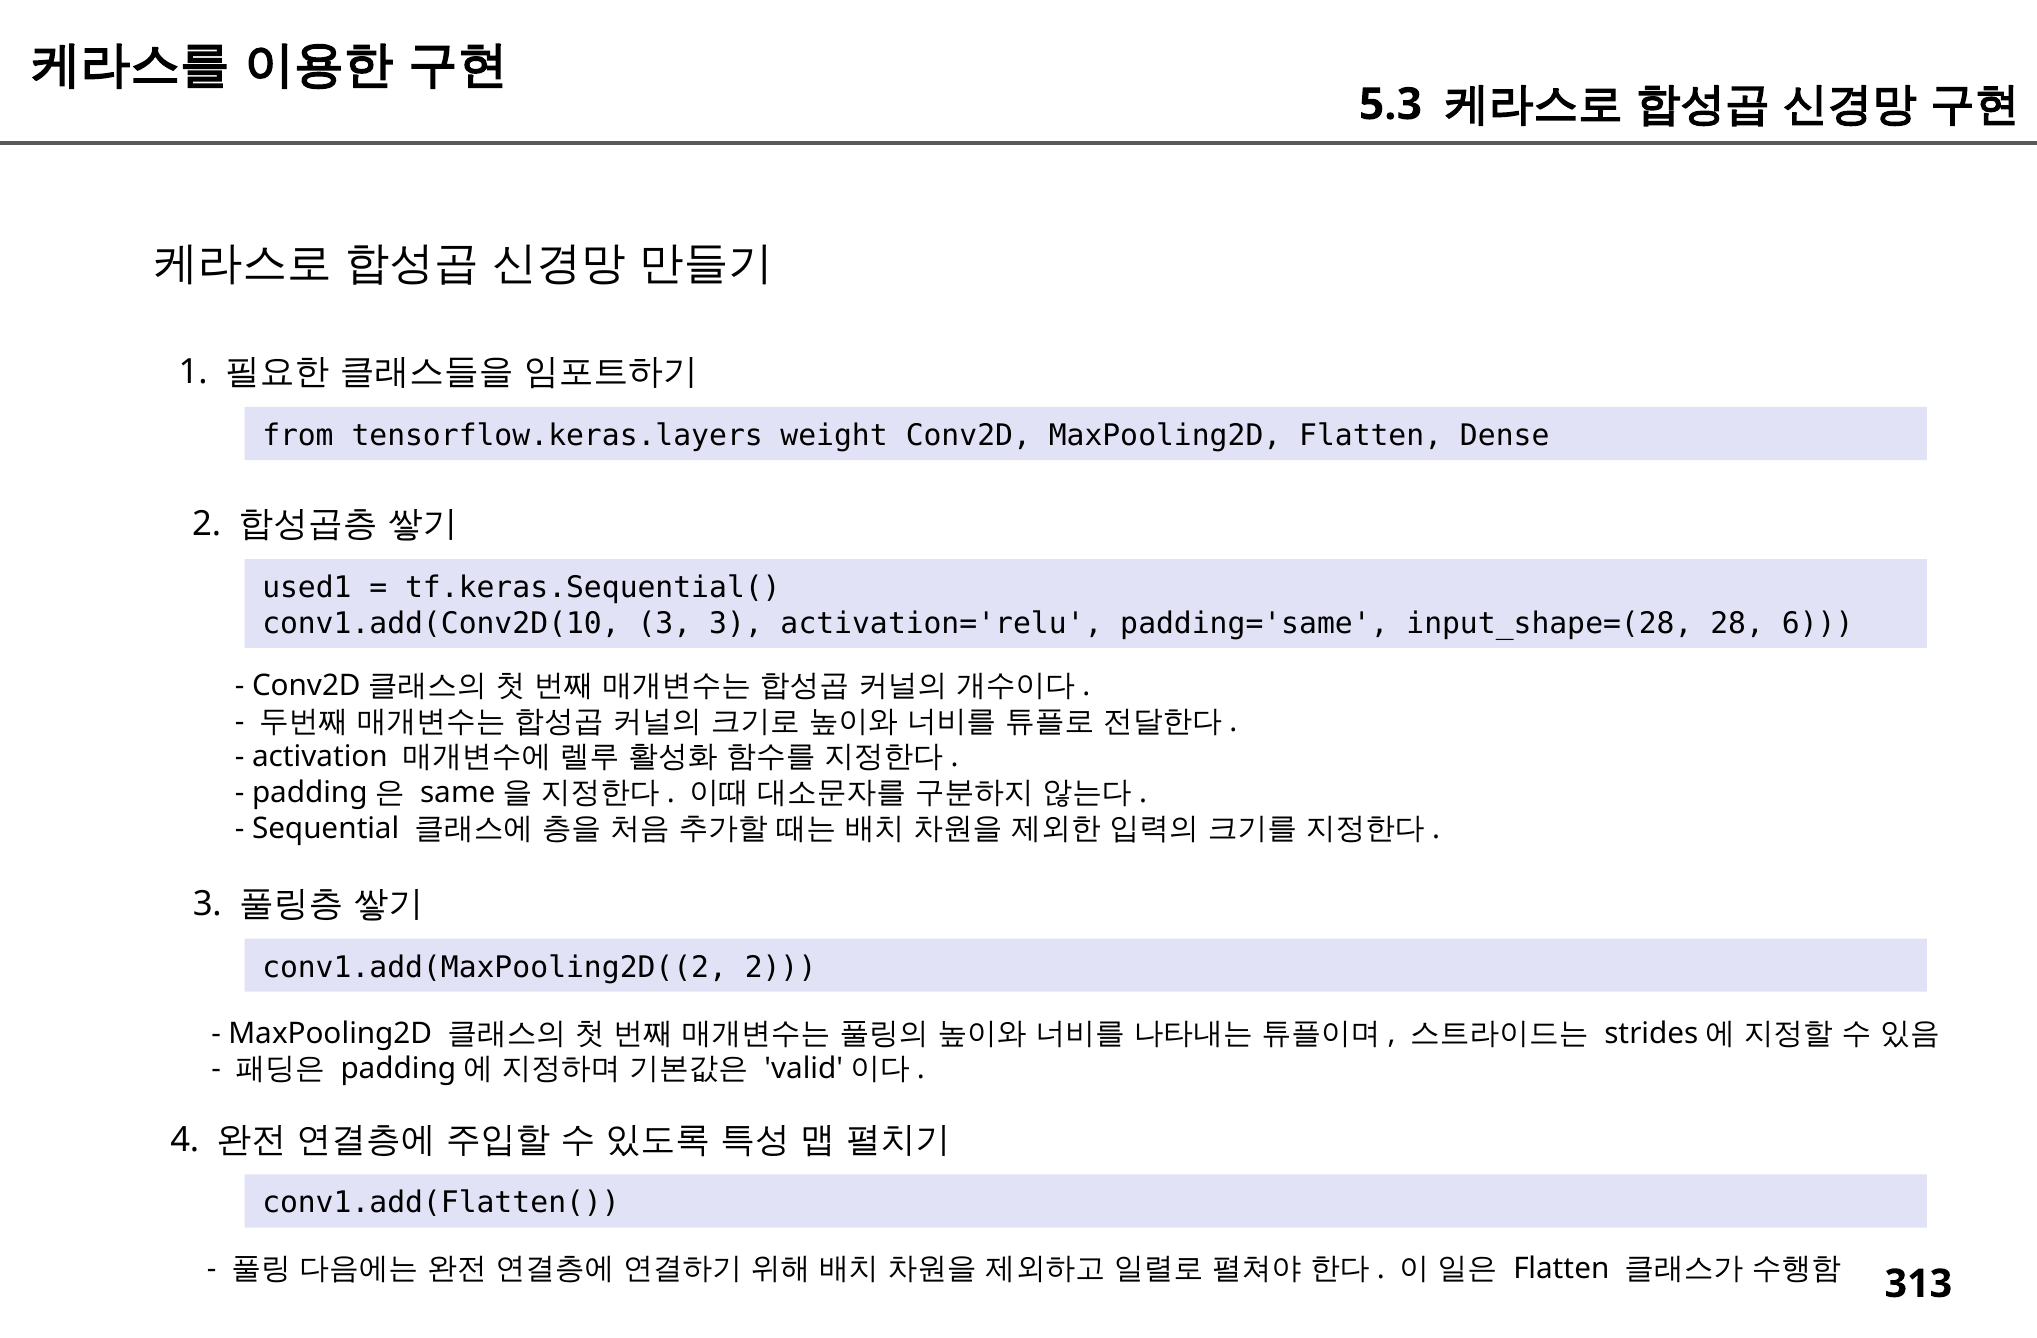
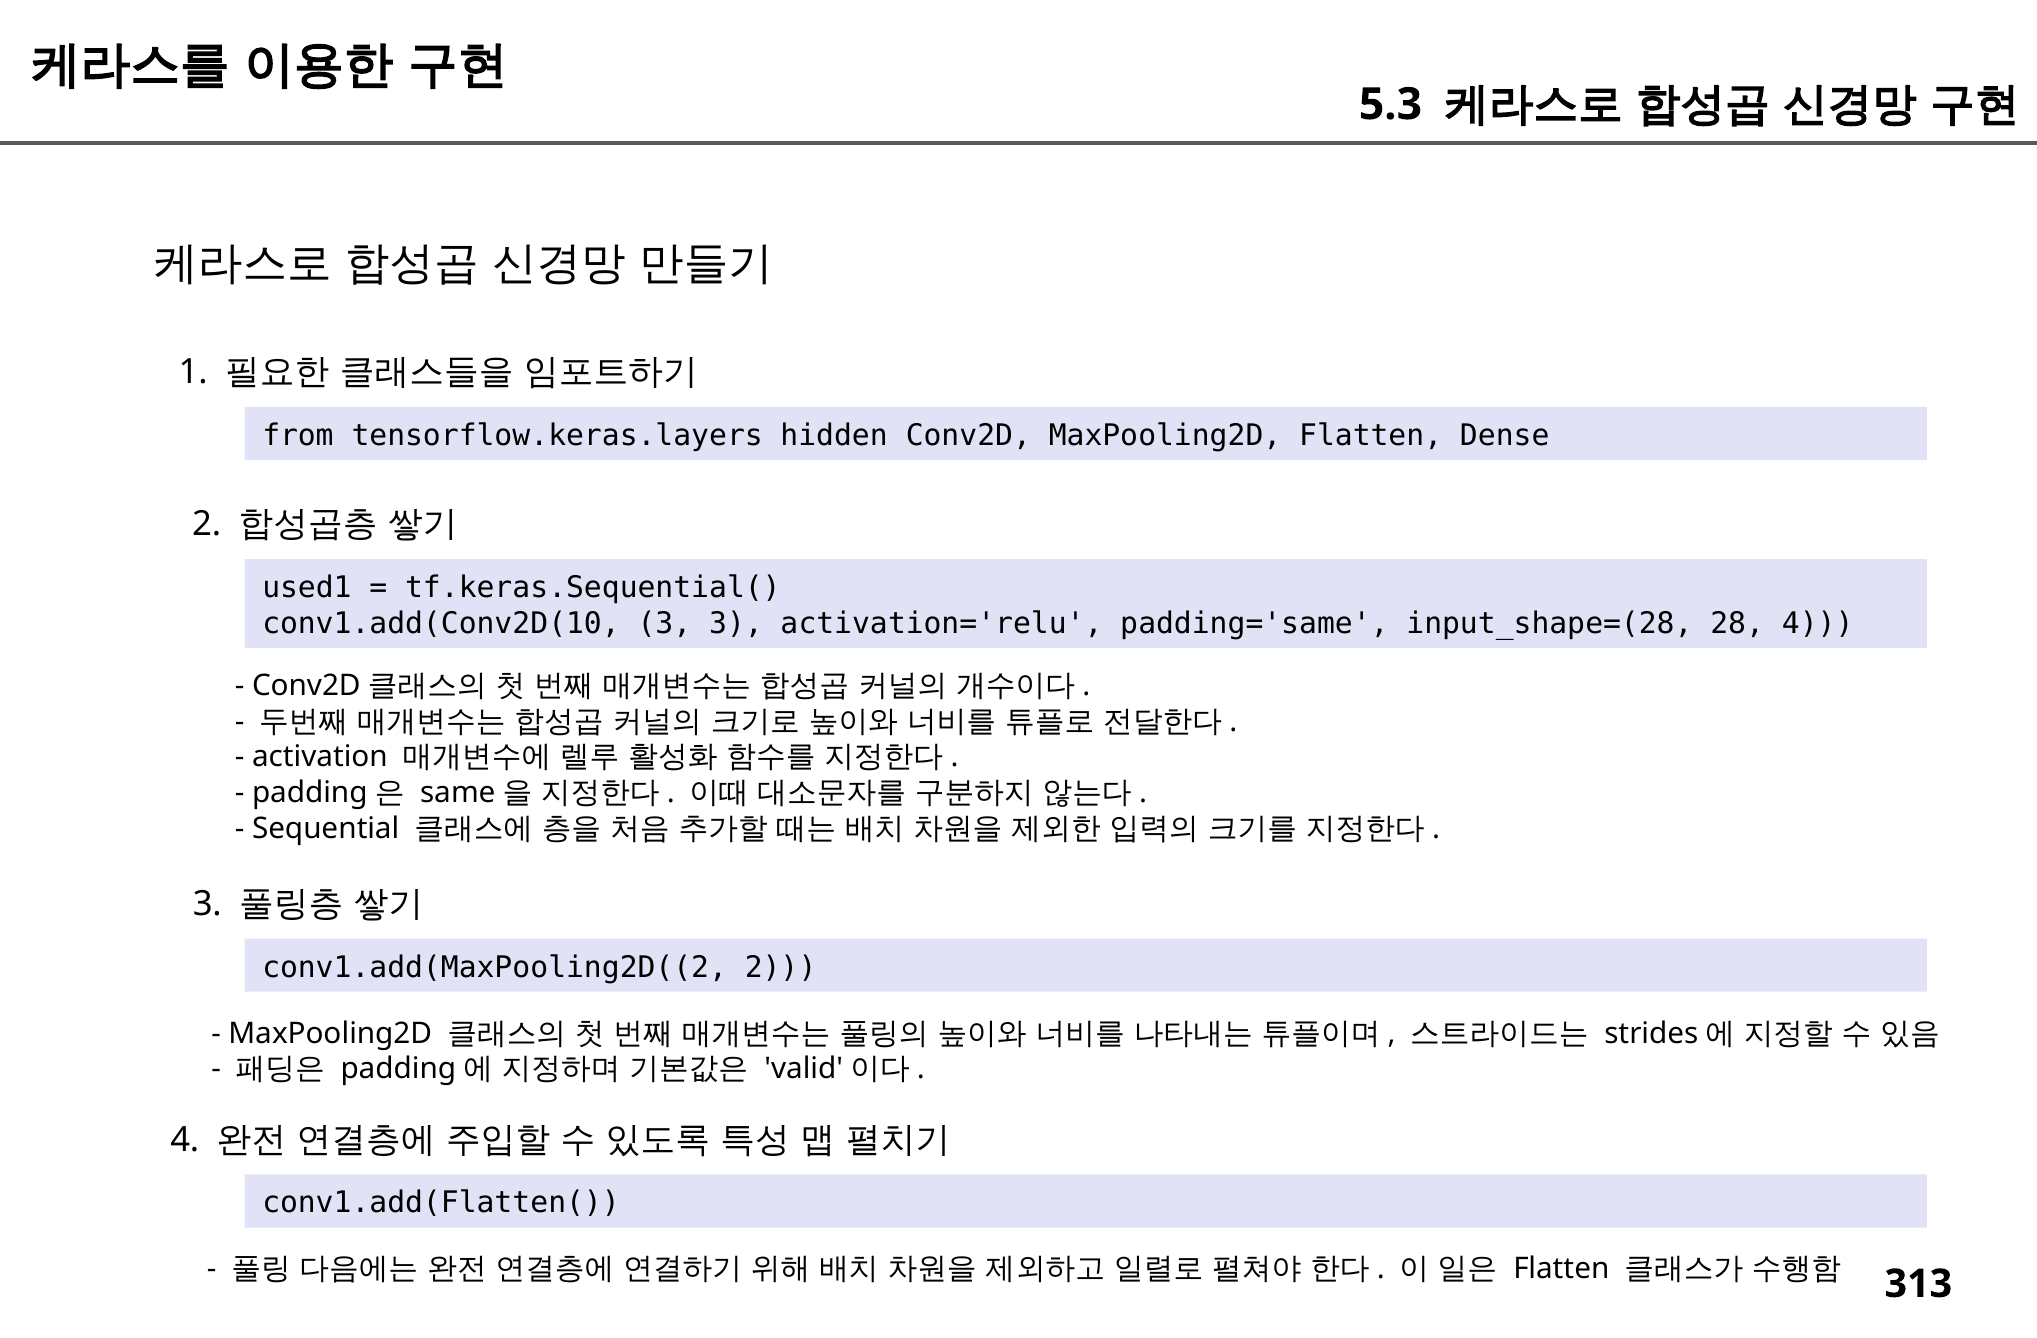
weight: weight -> hidden
28 6: 6 -> 4
